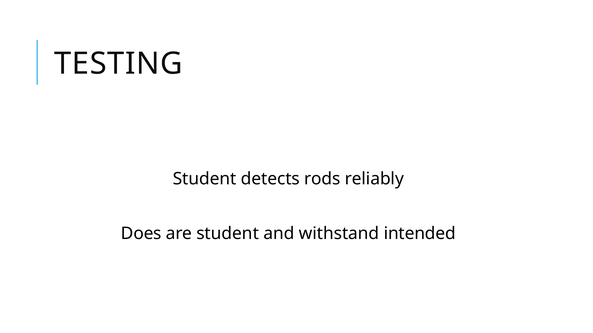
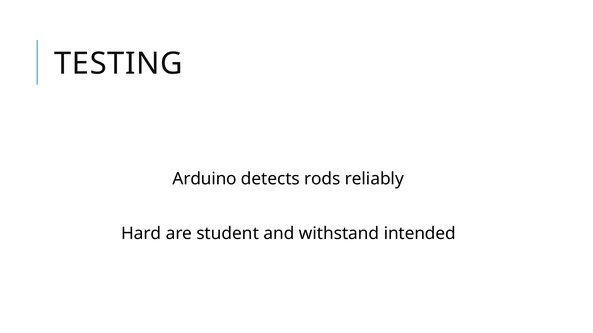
Student at (205, 179): Student -> Arduino
Does: Does -> Hard
